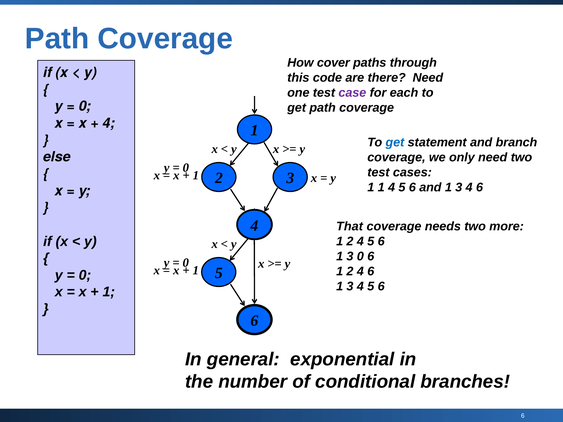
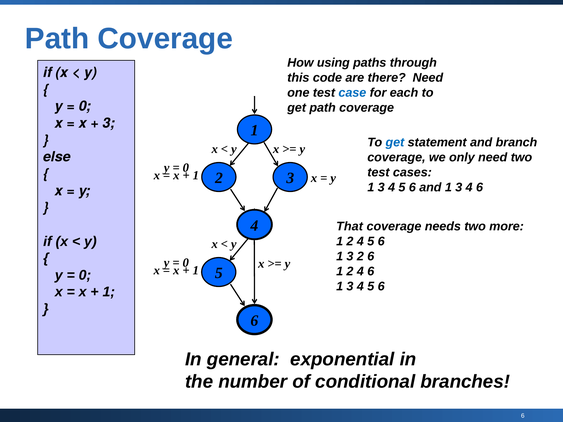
cover: cover -> using
case colour: purple -> blue
4 at (109, 123): 4 -> 3
1 at (381, 188): 1 -> 3
3 0: 0 -> 2
